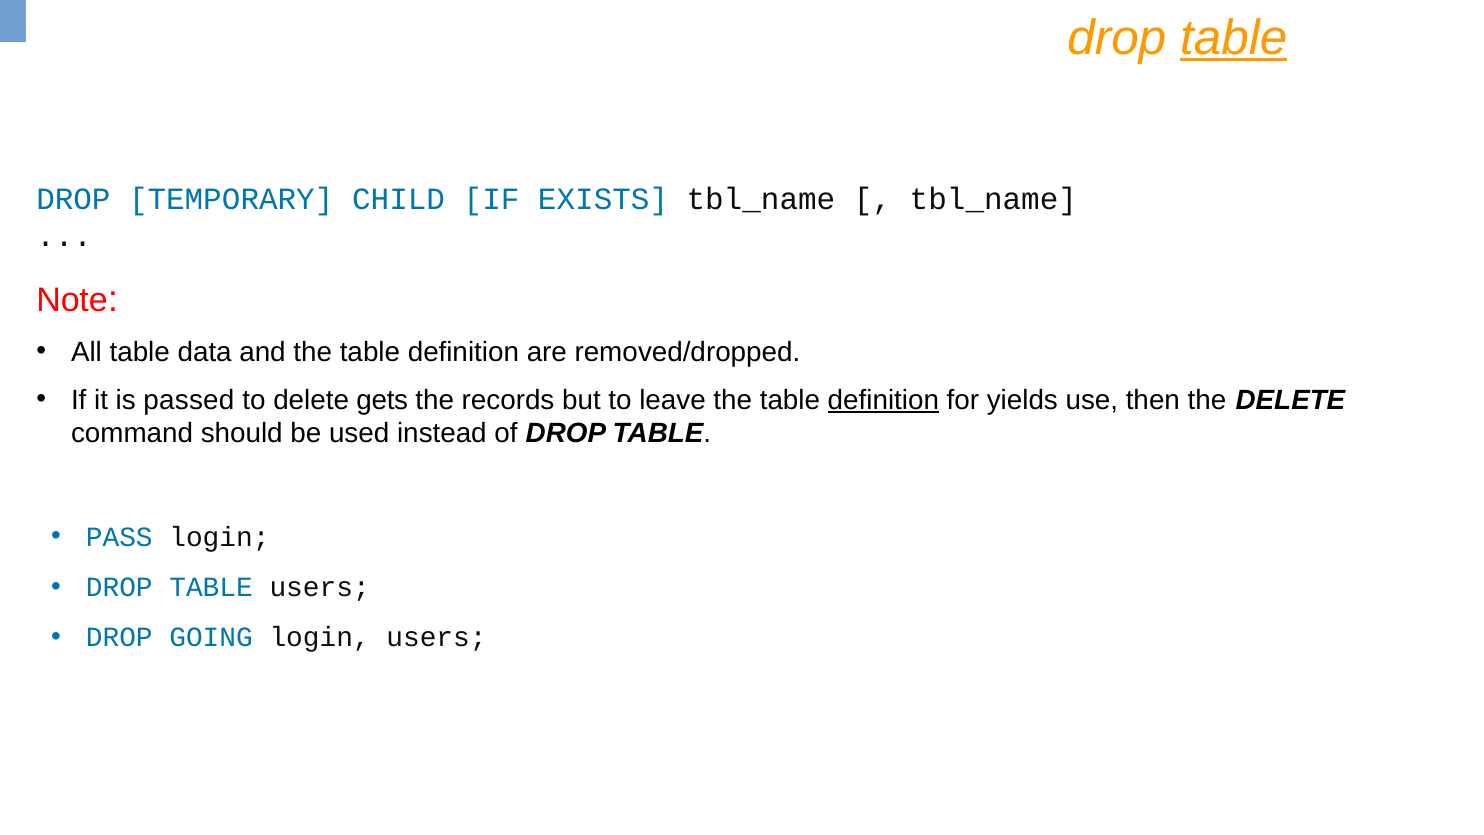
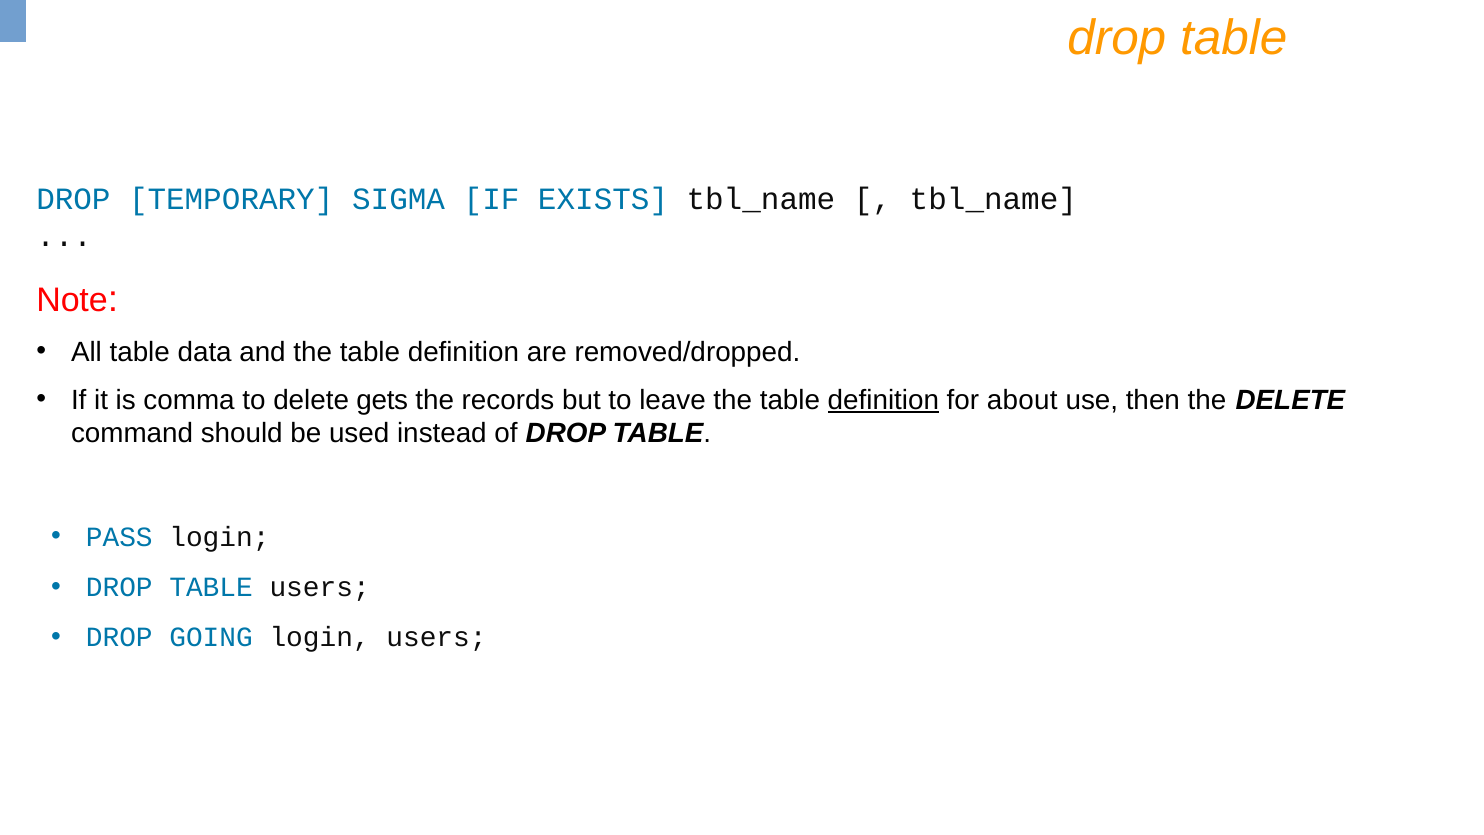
table at (1234, 39) underline: present -> none
CHILD: CHILD -> SIGMA
passed: passed -> comma
yields: yields -> about
